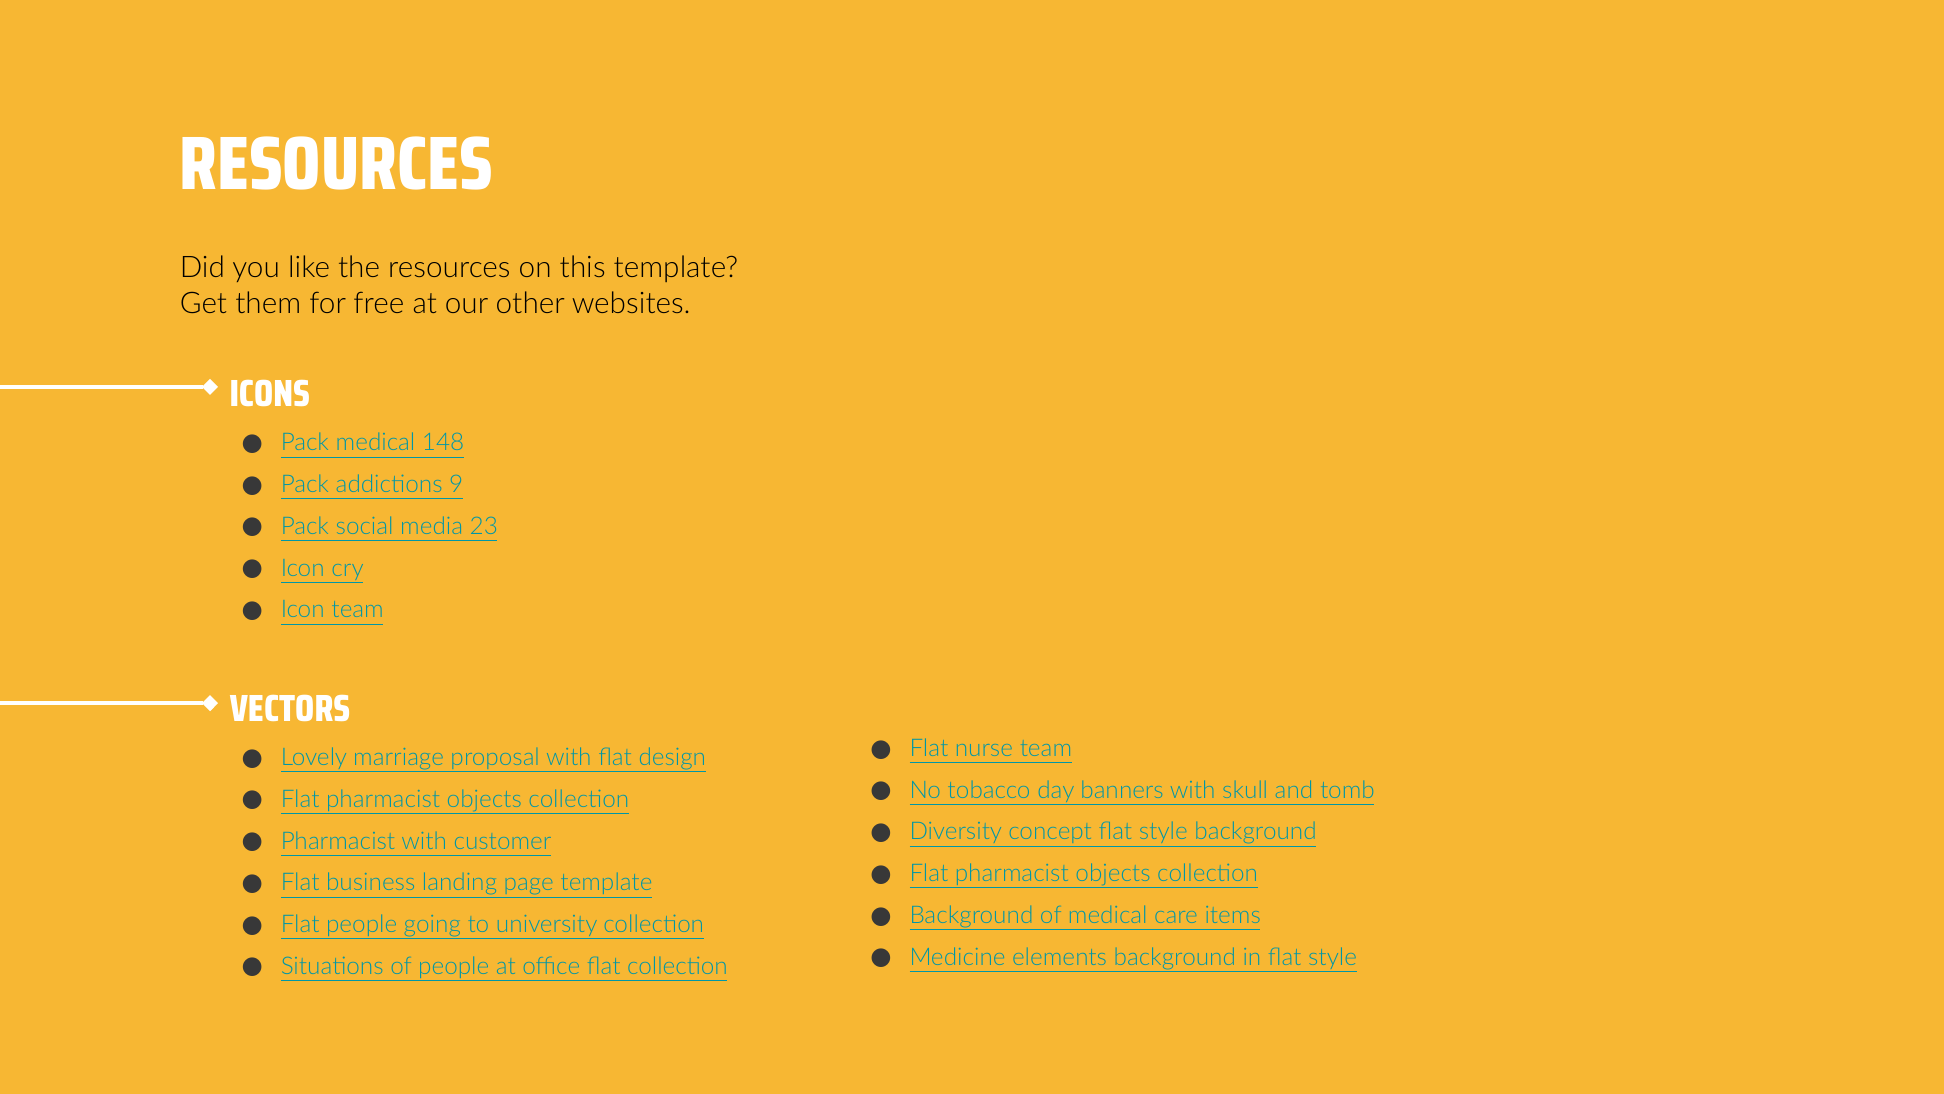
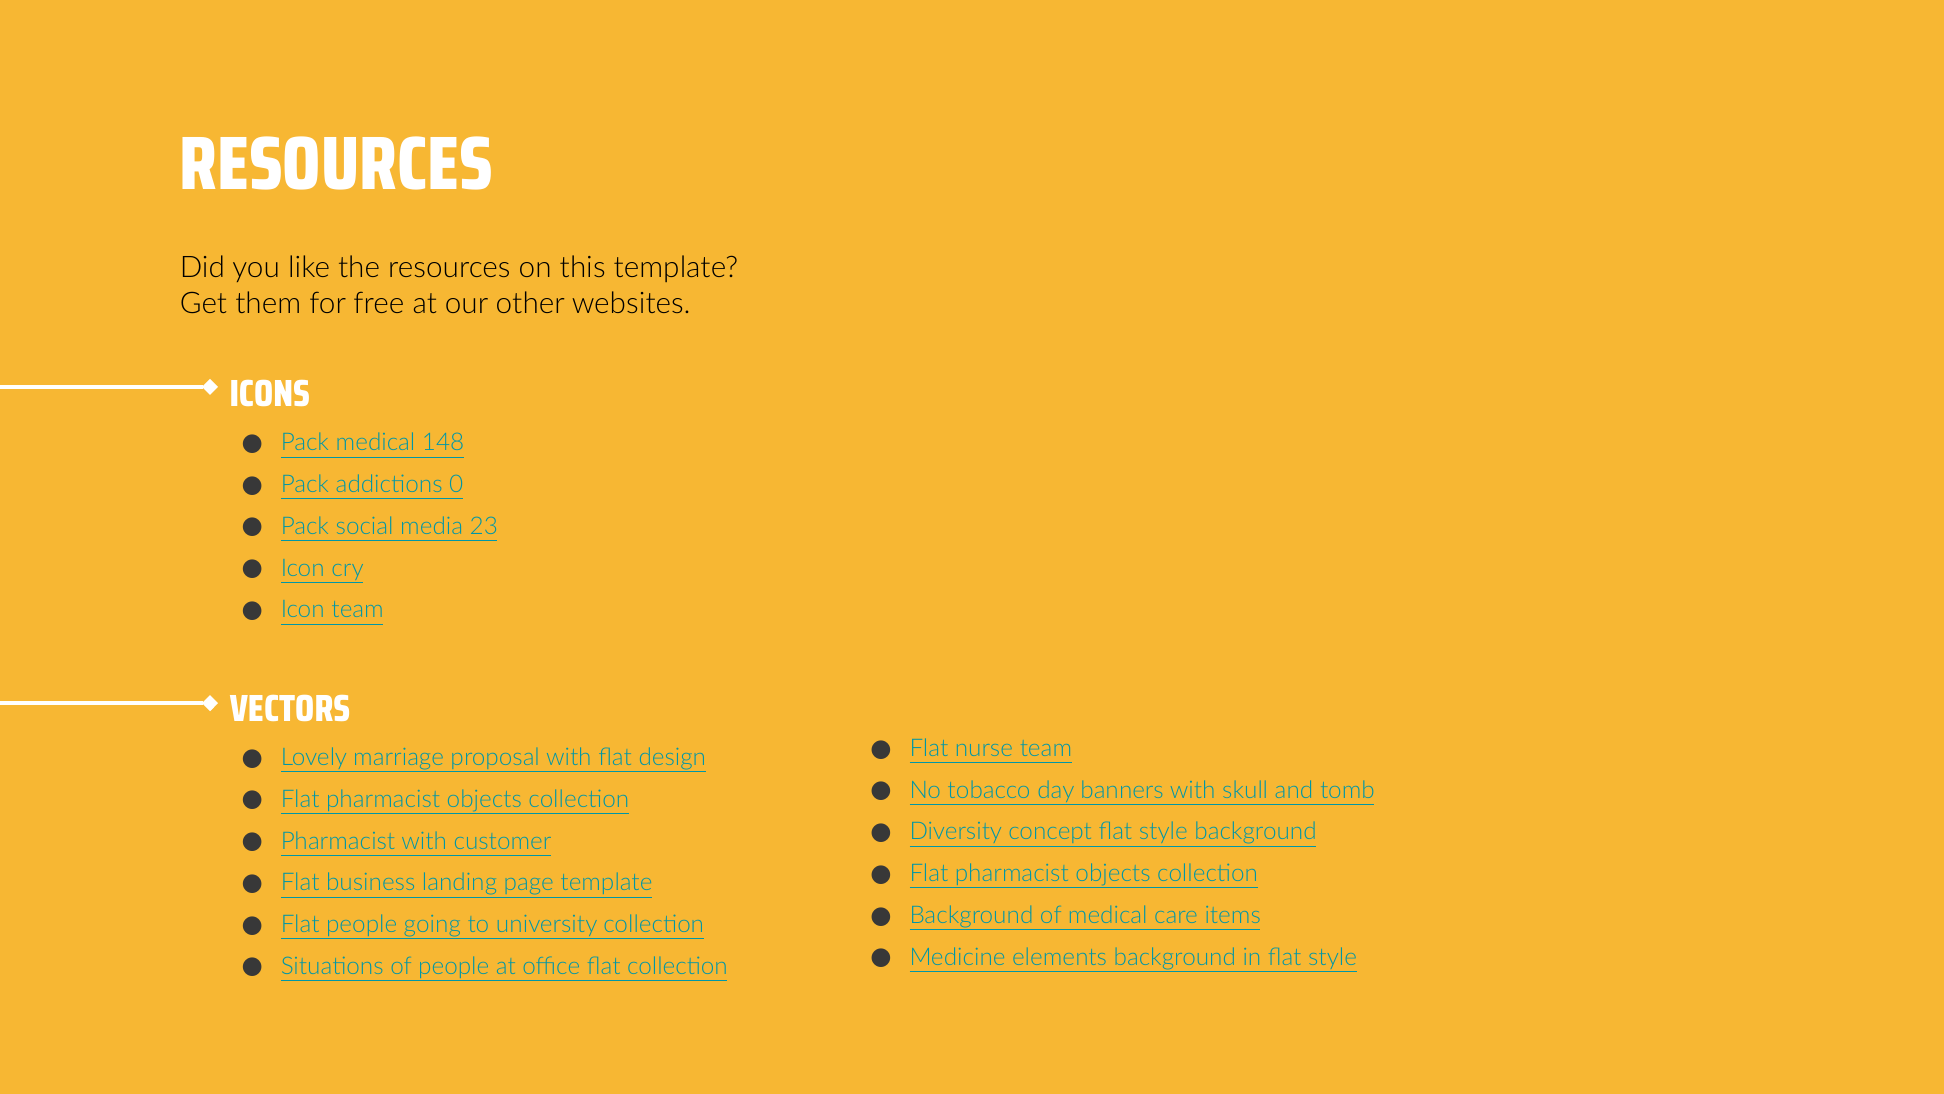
9: 9 -> 0
